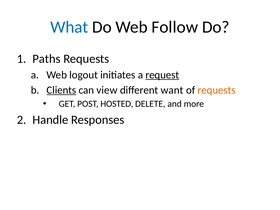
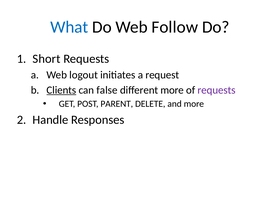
Paths: Paths -> Short
request underline: present -> none
view: view -> false
different want: want -> more
requests at (217, 90) colour: orange -> purple
HOSTED: HOSTED -> PARENT
